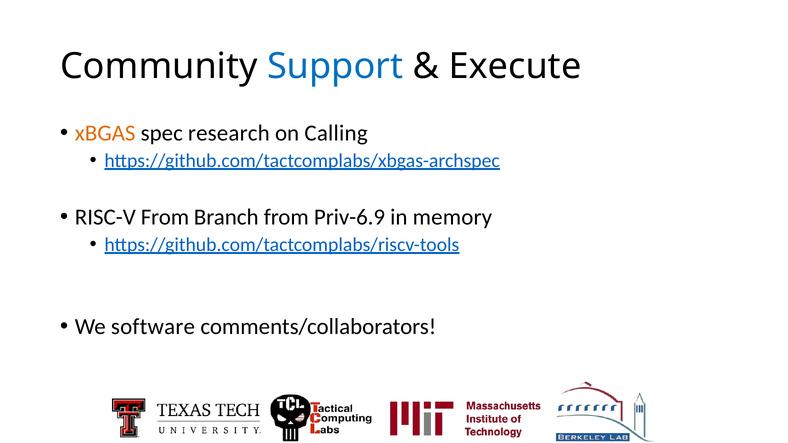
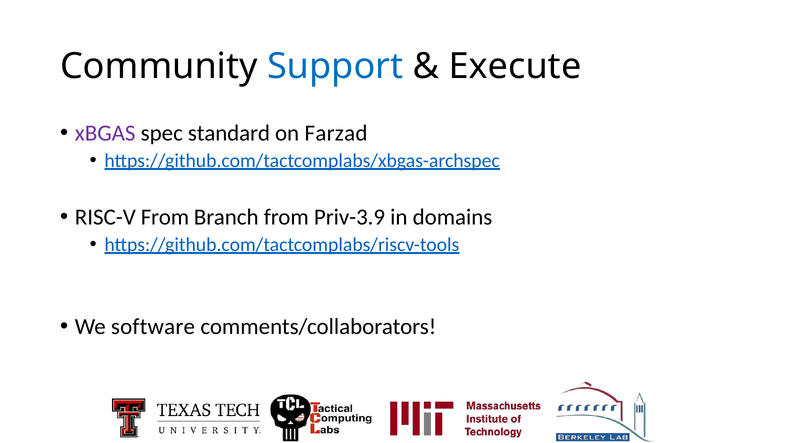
xBGAS colour: orange -> purple
research: research -> standard
Calling: Calling -> Farzad
Priv-6.9: Priv-6.9 -> Priv-3.9
memory: memory -> domains
